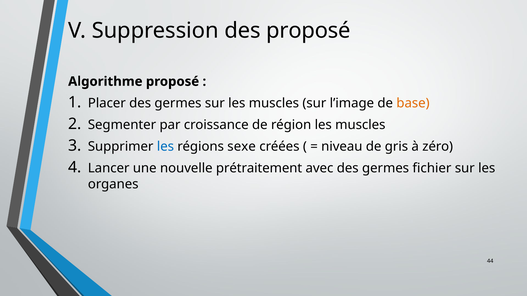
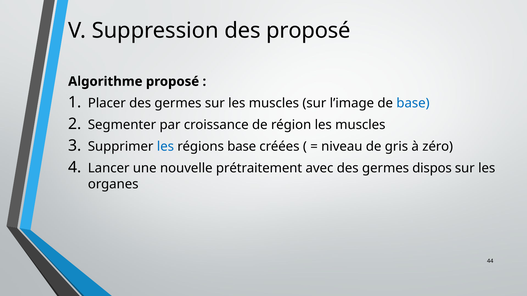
base at (413, 103) colour: orange -> blue
régions sexe: sexe -> base
fichier: fichier -> dispos
